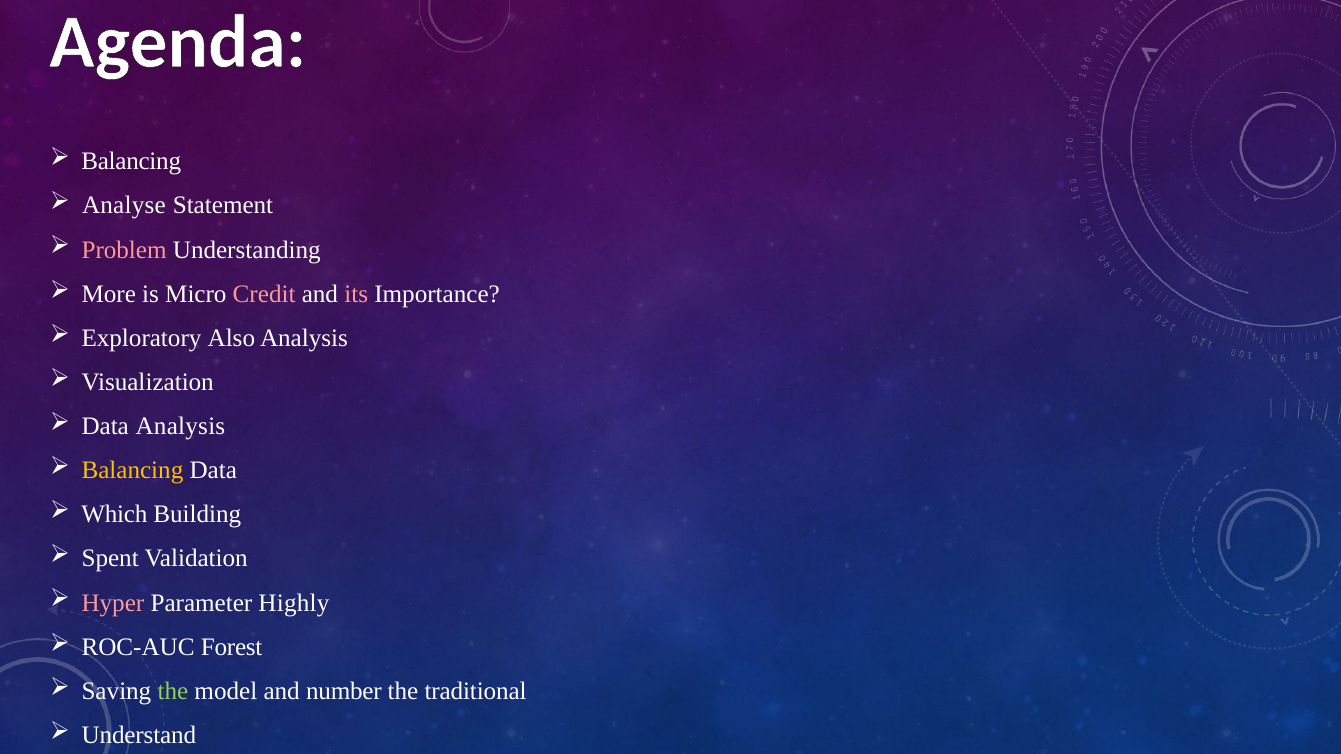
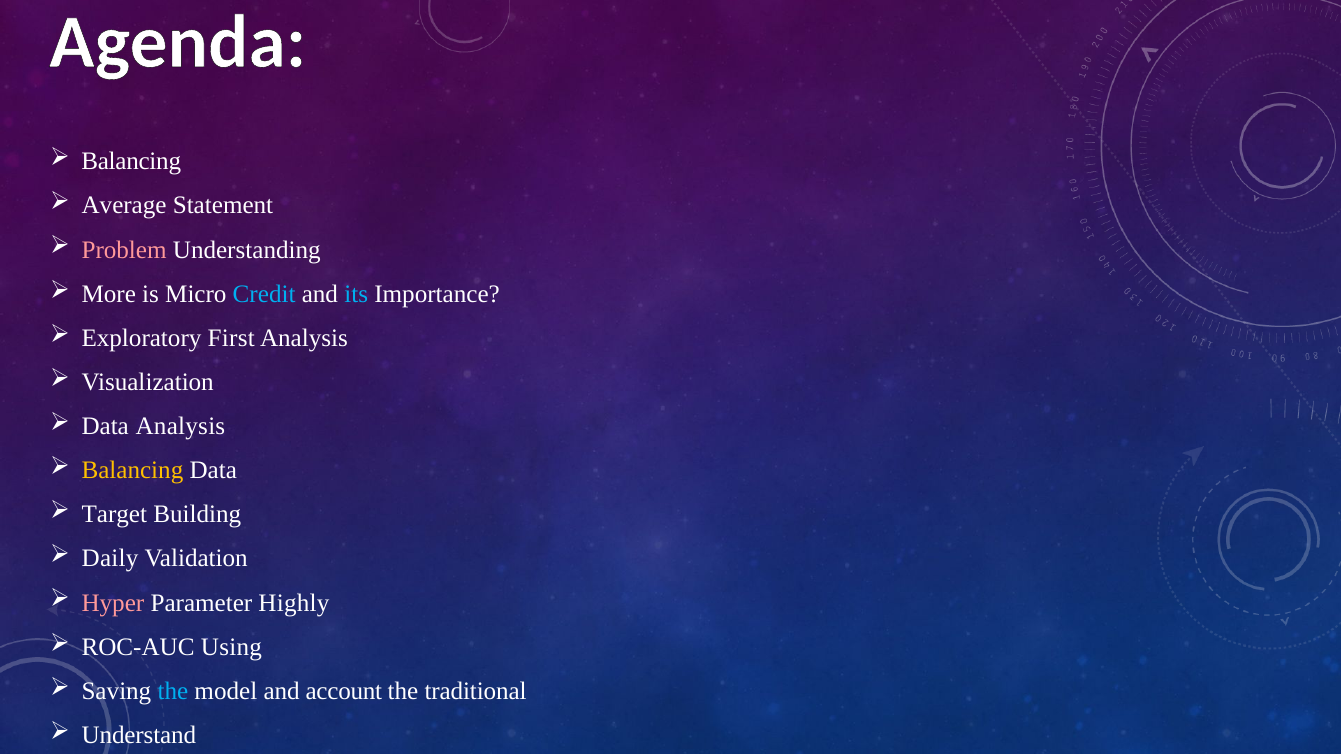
Analyse: Analyse -> Average
Credit colour: pink -> light blue
its colour: pink -> light blue
Also: Also -> First
Which: Which -> Target
Spent: Spent -> Daily
Forest: Forest -> Using
the at (173, 691) colour: light green -> light blue
number: number -> account
